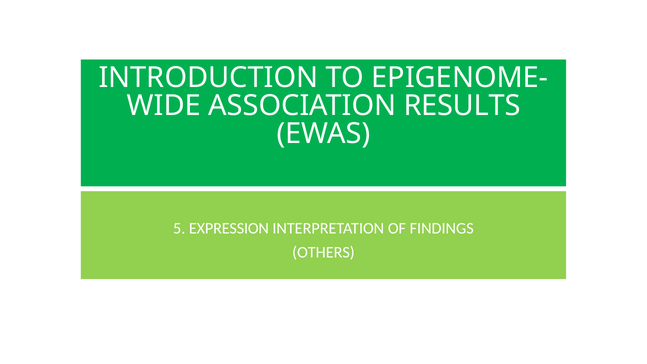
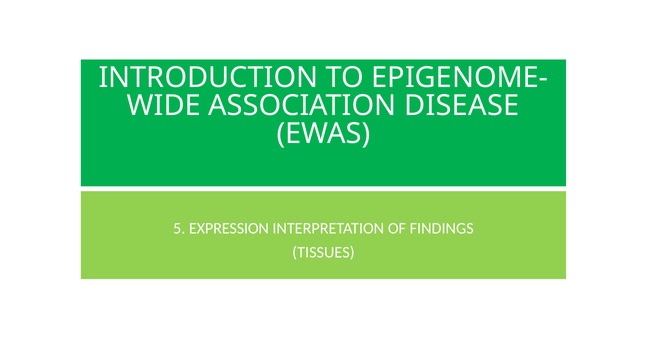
RESULTS: RESULTS -> DISEASE
OTHERS: OTHERS -> TISSUES
